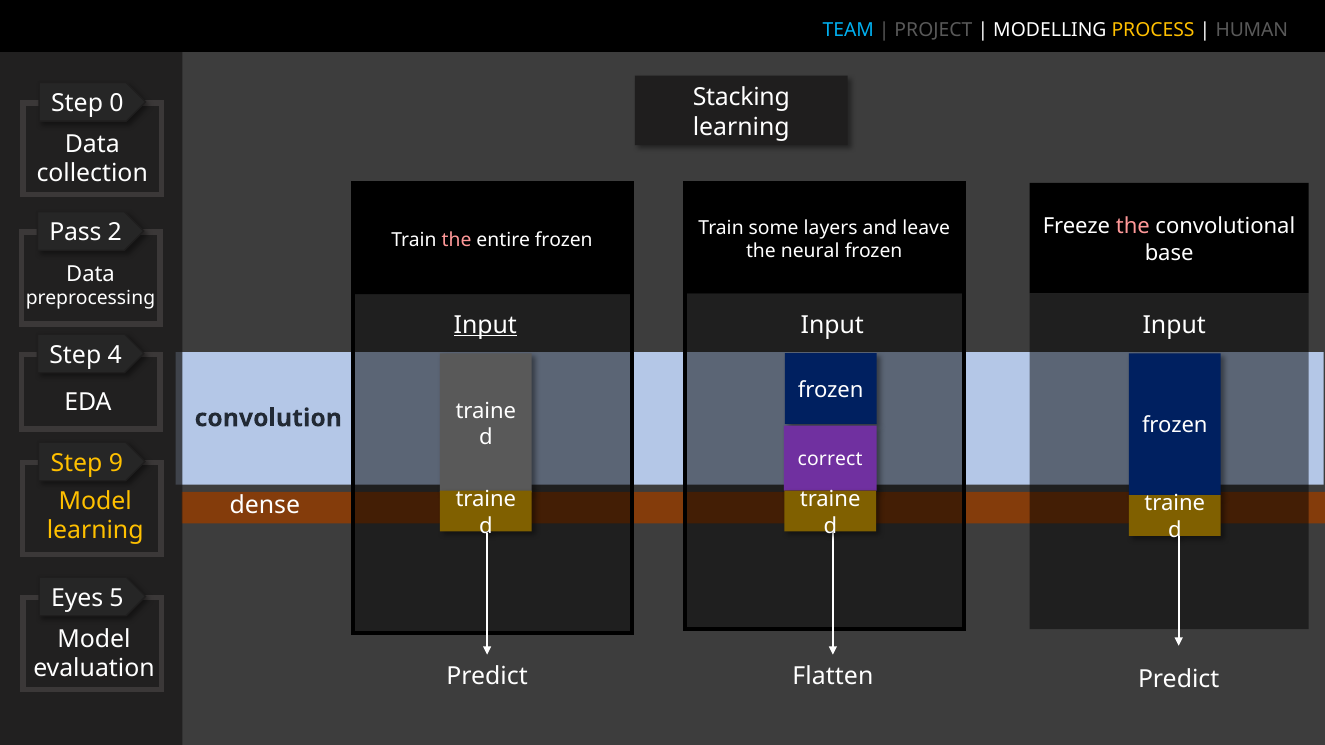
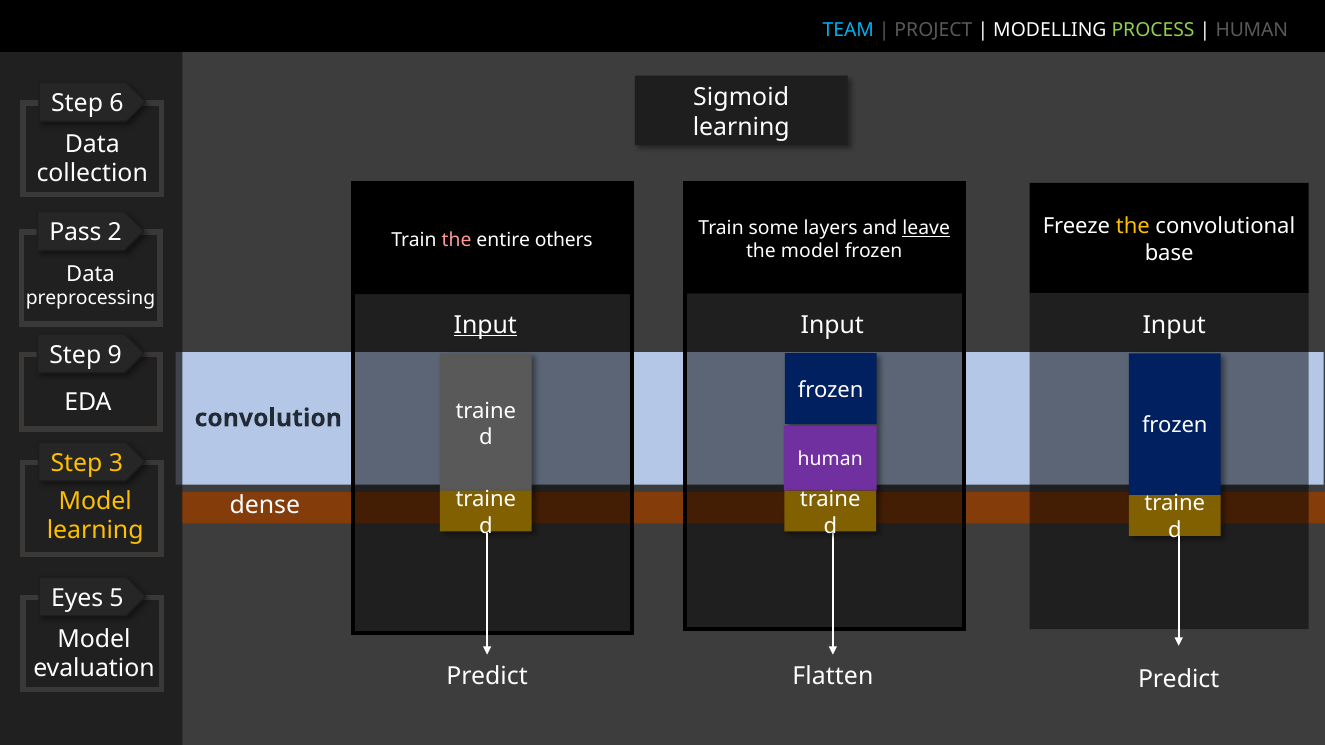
PROCESS colour: yellow -> light green
Stacking: Stacking -> Sigmoid
0: 0 -> 6
the at (1133, 227) colour: pink -> yellow
leave underline: none -> present
entire frozen: frozen -> others
the neural: neural -> model
4: 4 -> 9
correct at (830, 460): correct -> human
9: 9 -> 3
